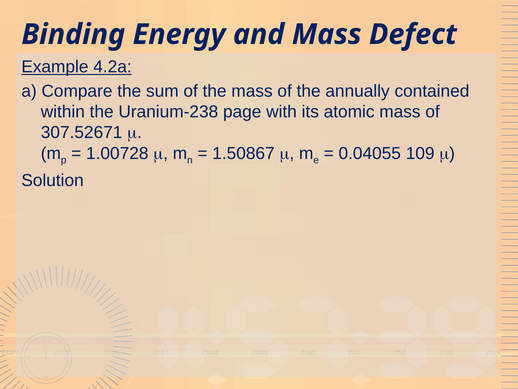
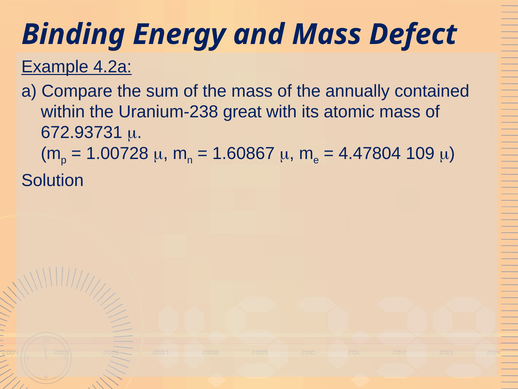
page: page -> great
307.52671: 307.52671 -> 672.93731
1.50867: 1.50867 -> 1.60867
0.04055: 0.04055 -> 4.47804
